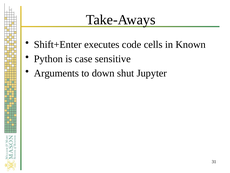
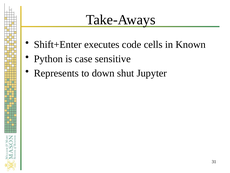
Arguments: Arguments -> Represents
